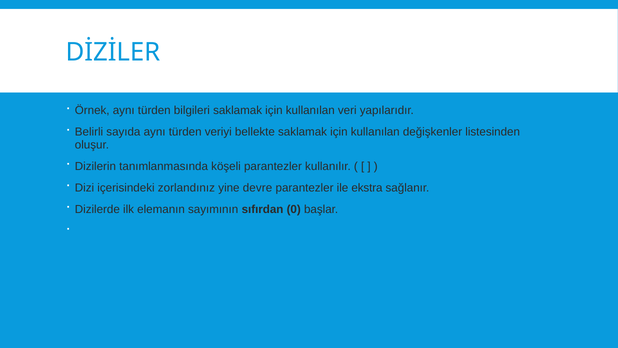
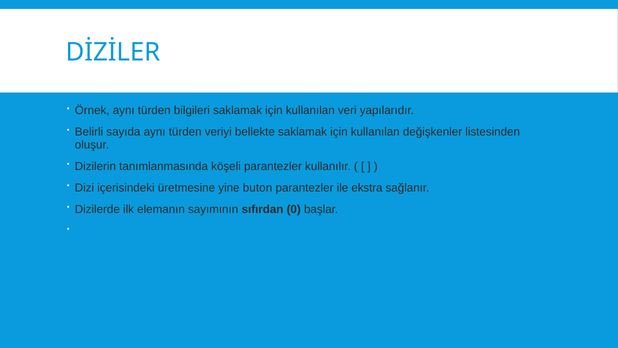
zorlandınız: zorlandınız -> üretmesine
devre: devre -> buton
